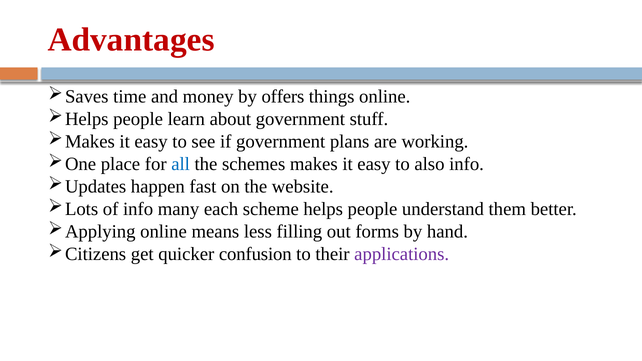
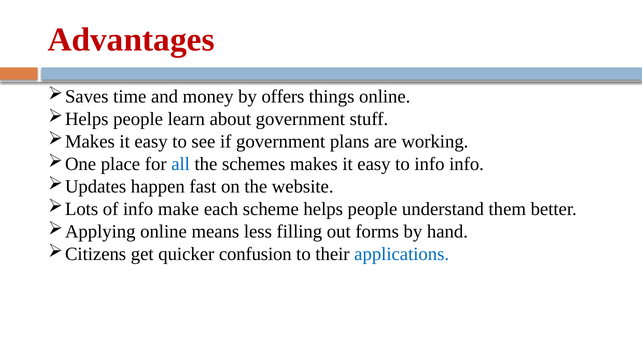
to also: also -> info
many: many -> make
applications colour: purple -> blue
